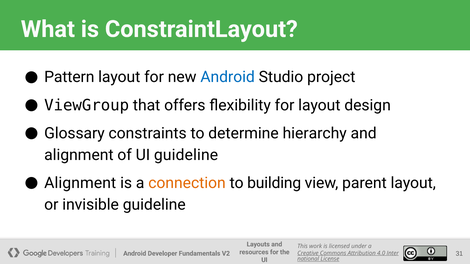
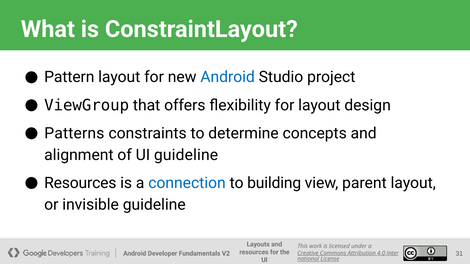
Glossary: Glossary -> Patterns
hierarchy: hierarchy -> concepts
Alignment at (80, 183): Alignment -> Resources
connection colour: orange -> blue
